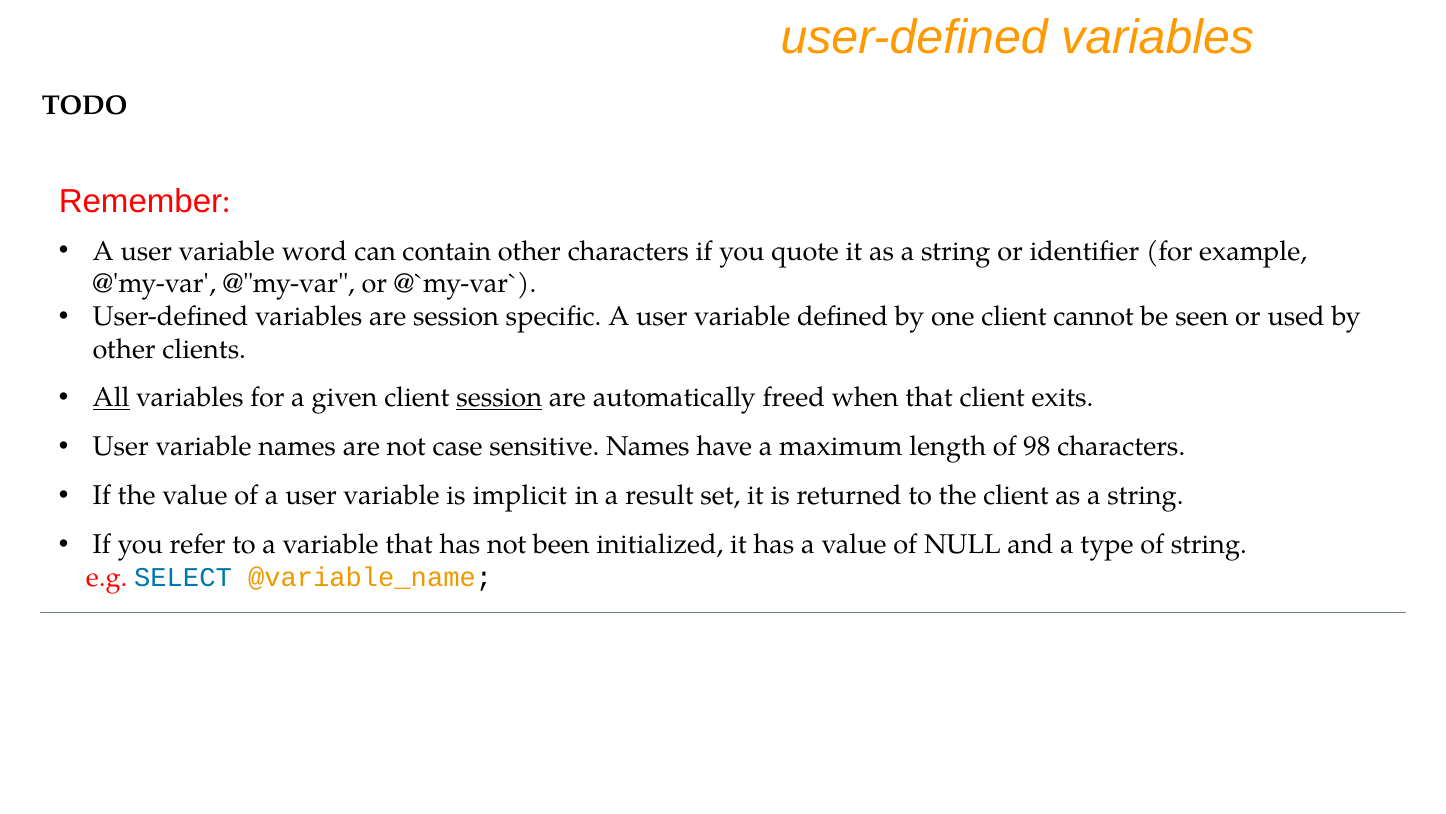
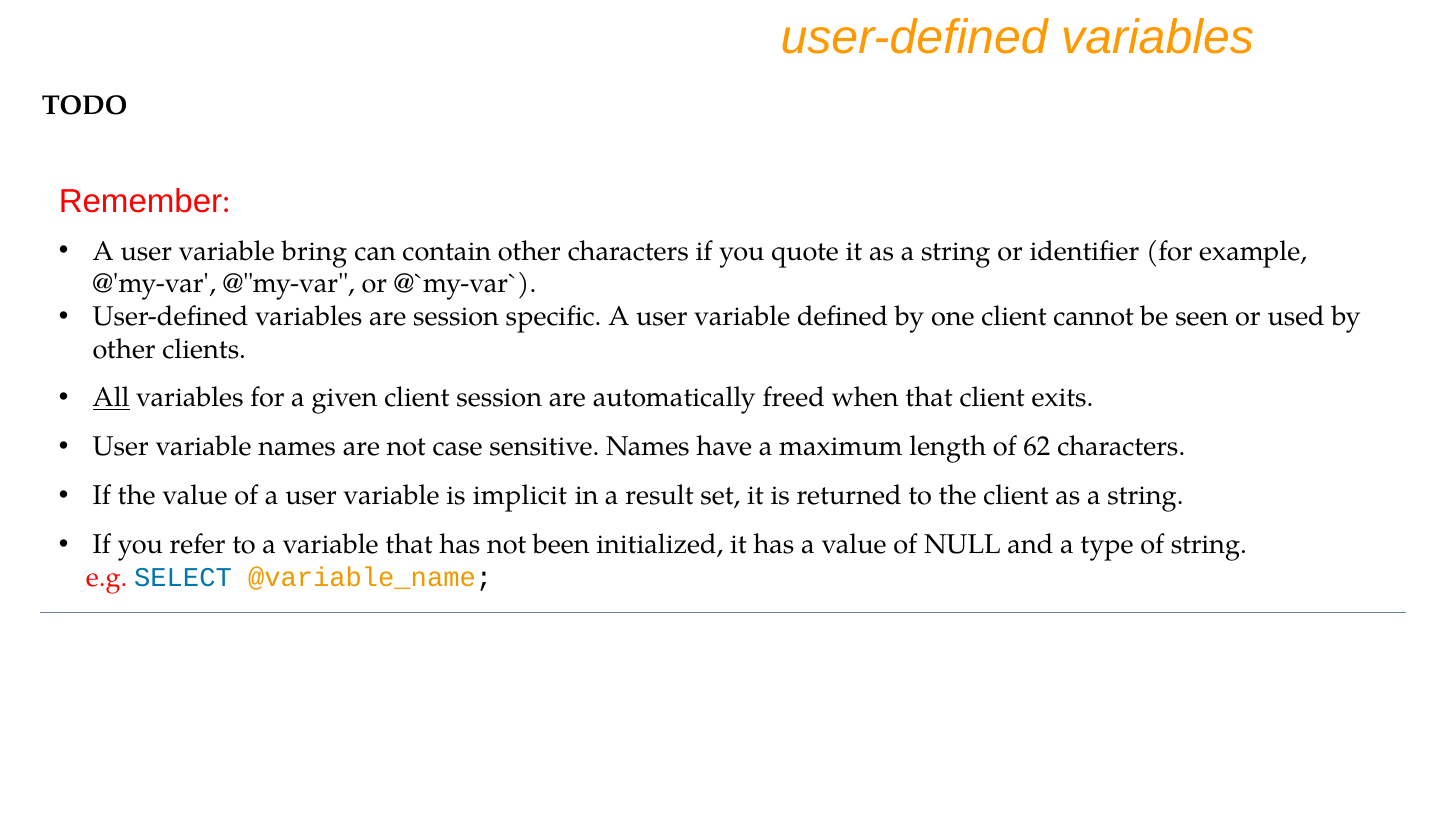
word: word -> bring
session at (499, 398) underline: present -> none
98: 98 -> 62
